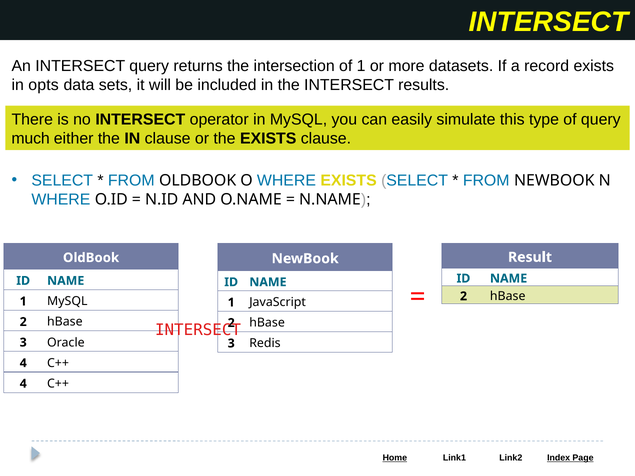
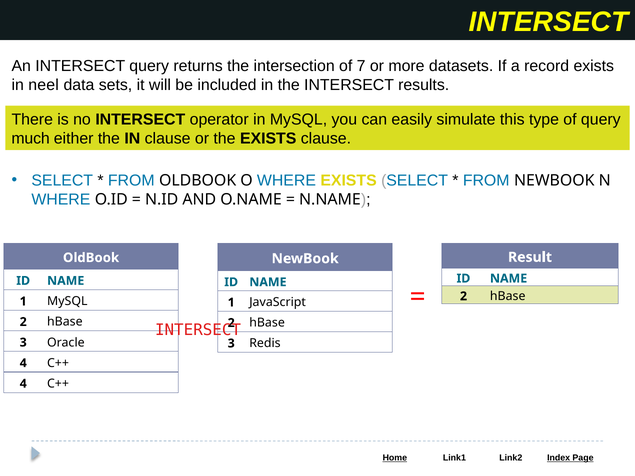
of 1: 1 -> 7
opts: opts -> neel
